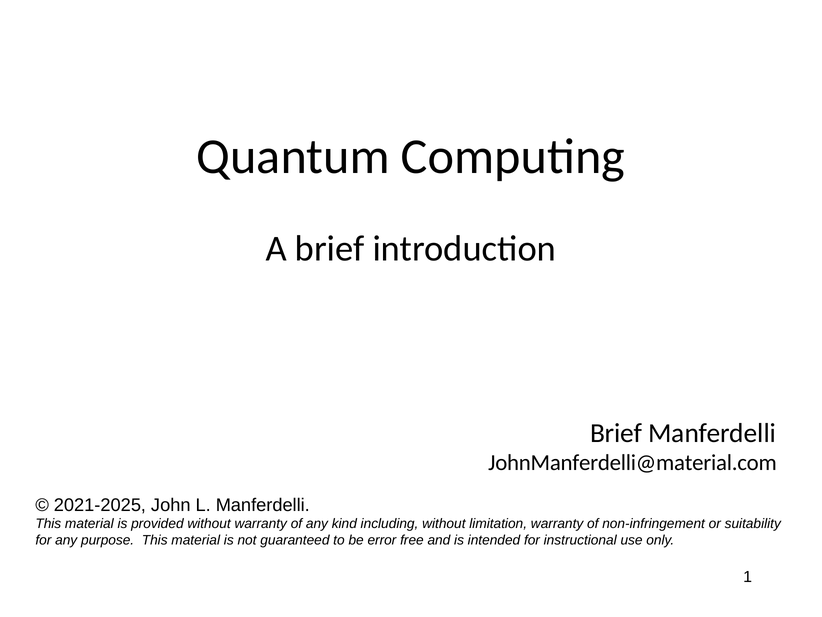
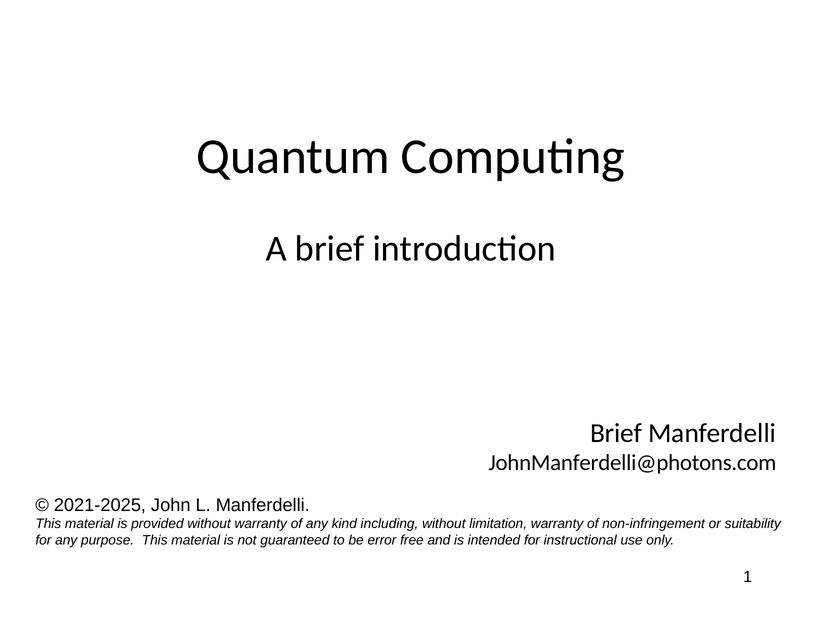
JohnManferdelli@material.com: JohnManferdelli@material.com -> JohnManferdelli@photons.com
